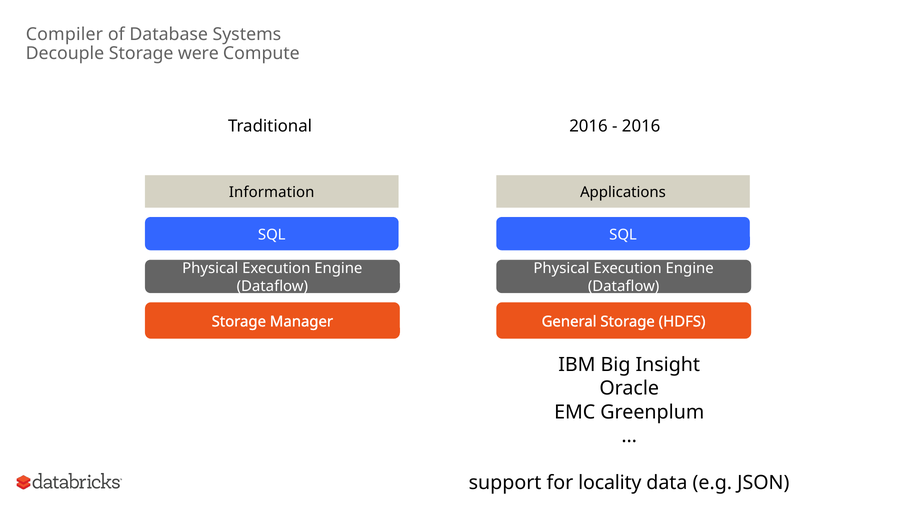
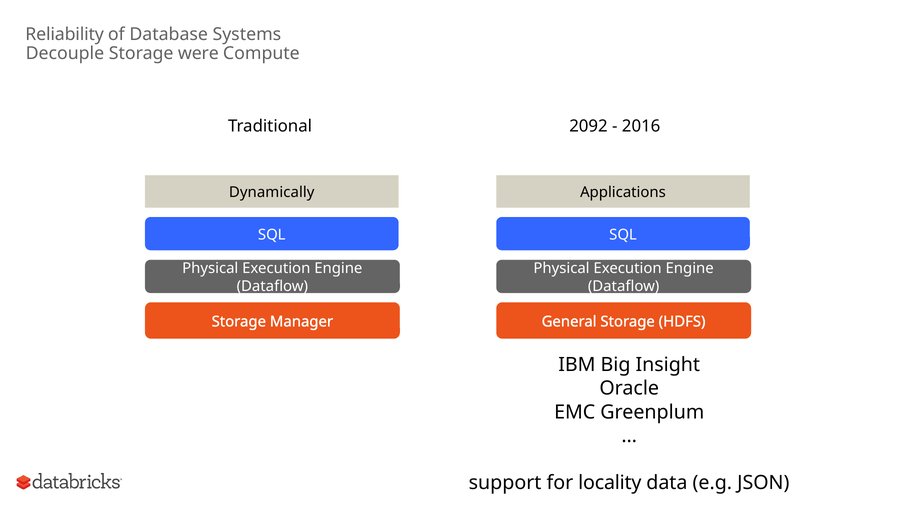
Compiler: Compiler -> Reliability
Traditional 2016: 2016 -> 2092
Information: Information -> Dynamically
